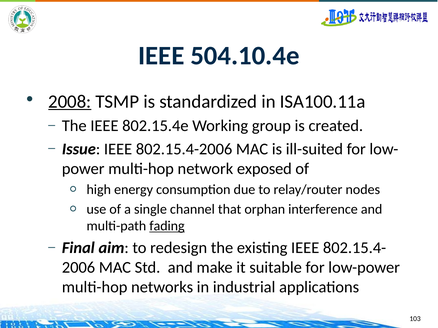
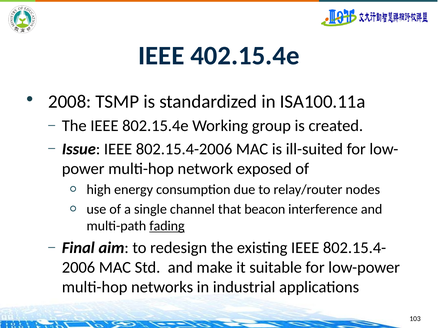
504.10.4e: 504.10.4e -> 402.15.4e
2008 underline: present -> none
orphan: orphan -> beacon
